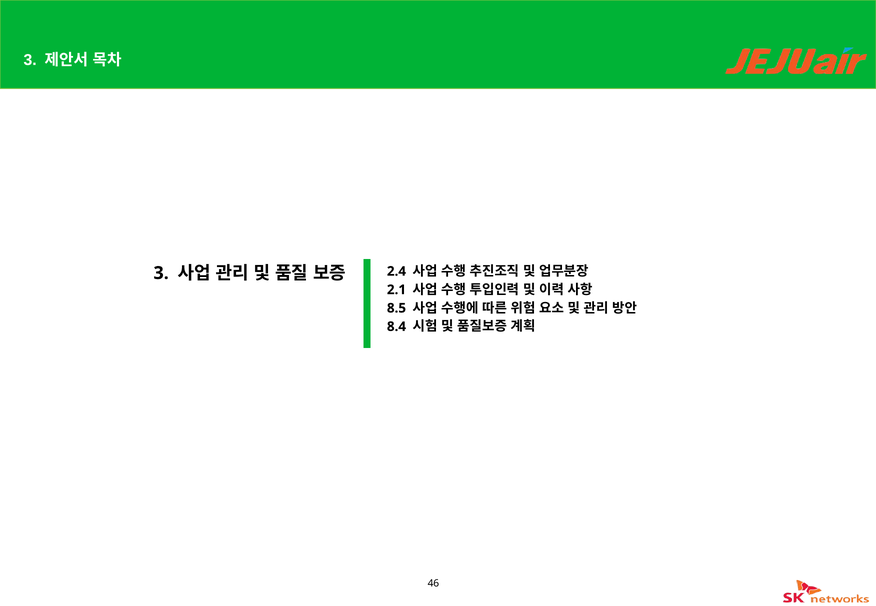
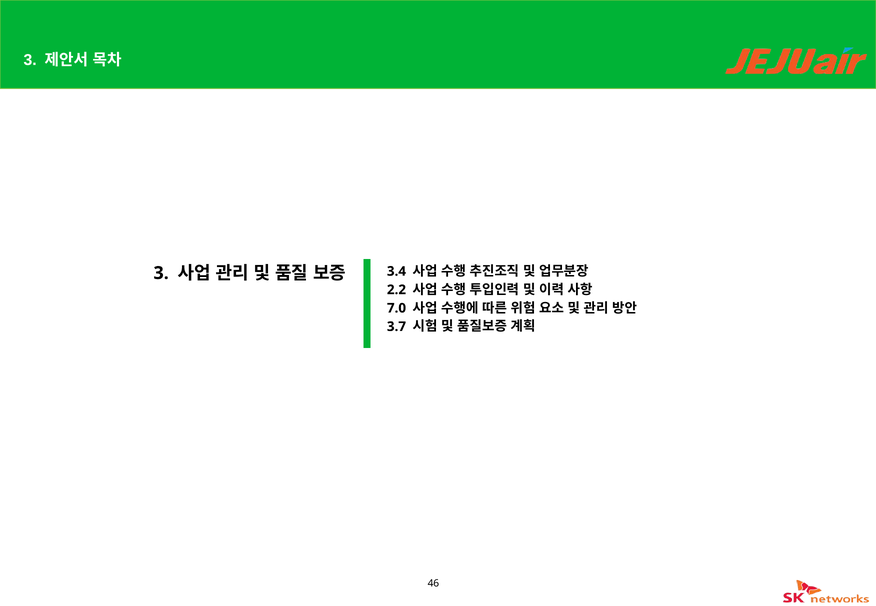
2.4: 2.4 -> 3.4
2.1: 2.1 -> 2.2
8.5: 8.5 -> 7.0
8.4: 8.4 -> 3.7
